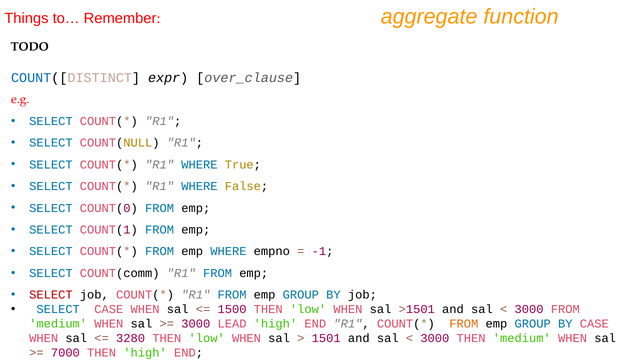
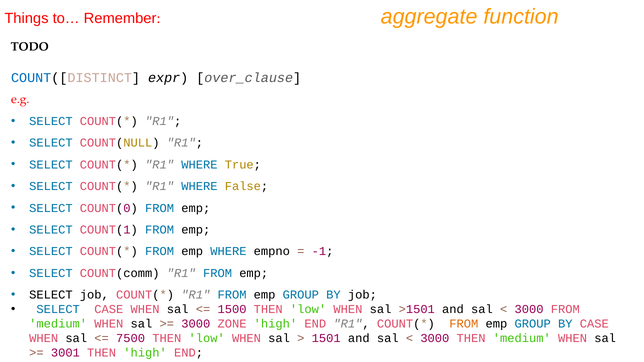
SELECT at (51, 295) colour: red -> black
LEAD: LEAD -> ZONE
3280: 3280 -> 7500
7000: 7000 -> 3001
